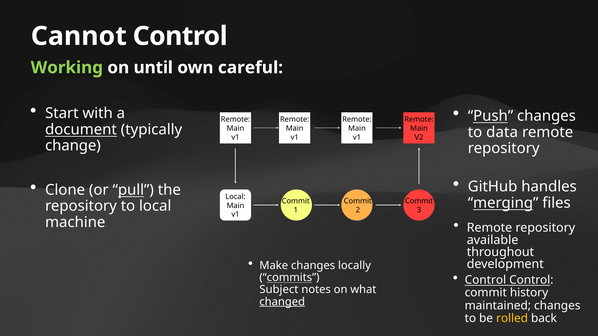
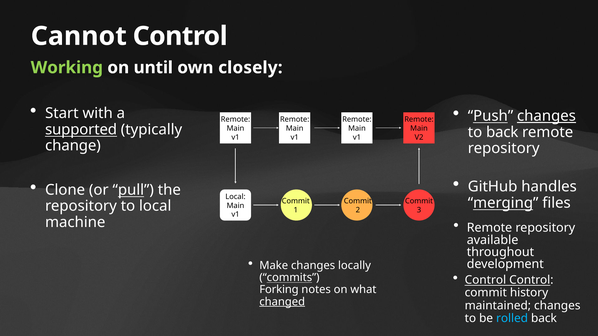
careful: careful -> closely
changes at (546, 116) underline: none -> present
document: document -> supported
to data: data -> back
Subject: Subject -> Forking
rolled colour: yellow -> light blue
